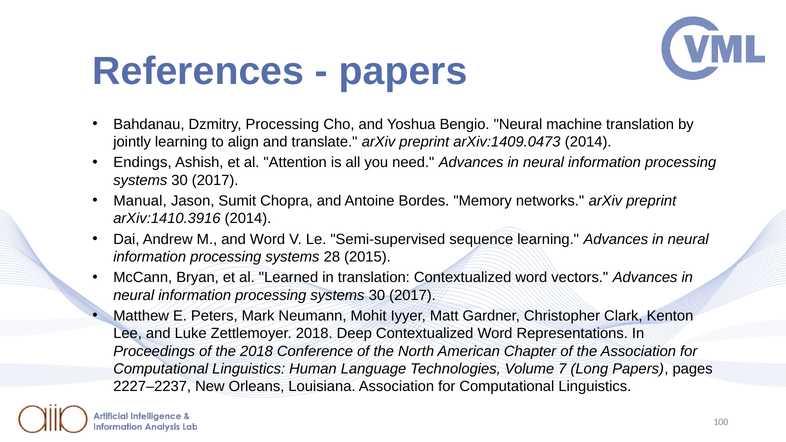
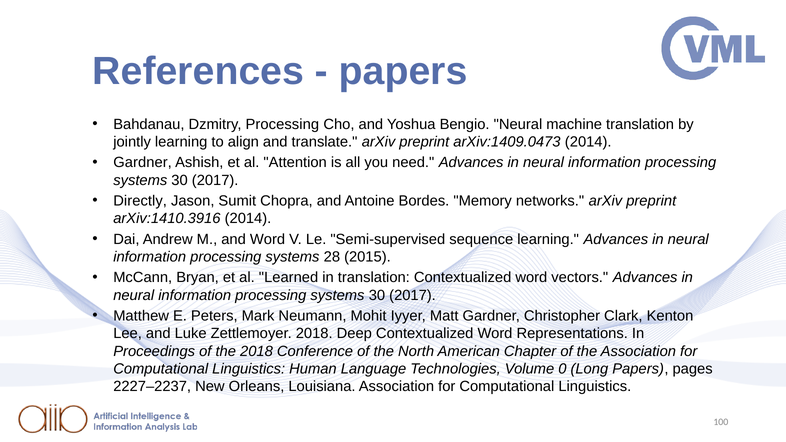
Endings at (143, 163): Endings -> Gardner
Manual: Manual -> Directly
7: 7 -> 0
